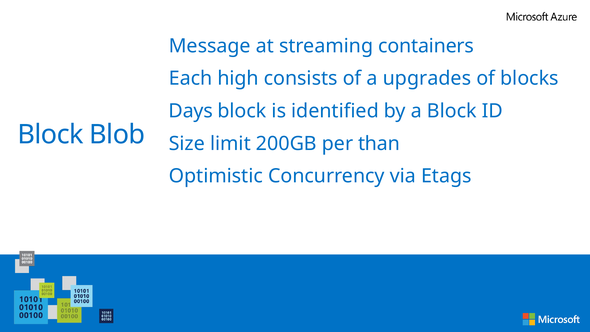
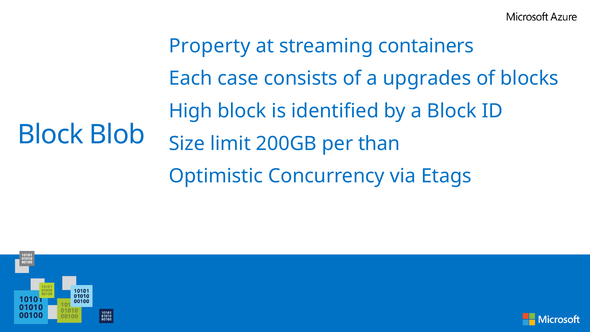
Message: Message -> Property
high: high -> case
Days: Days -> High
